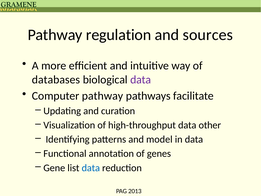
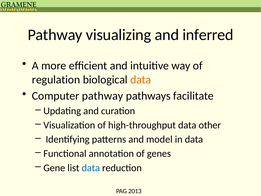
regulation: regulation -> visualizing
sources: sources -> inferred
databases: databases -> regulation
data at (141, 80) colour: purple -> orange
